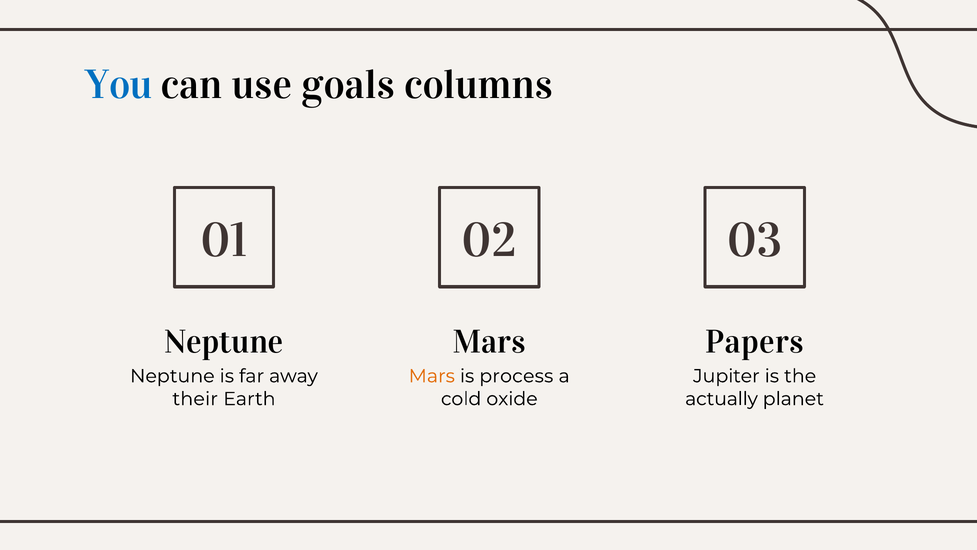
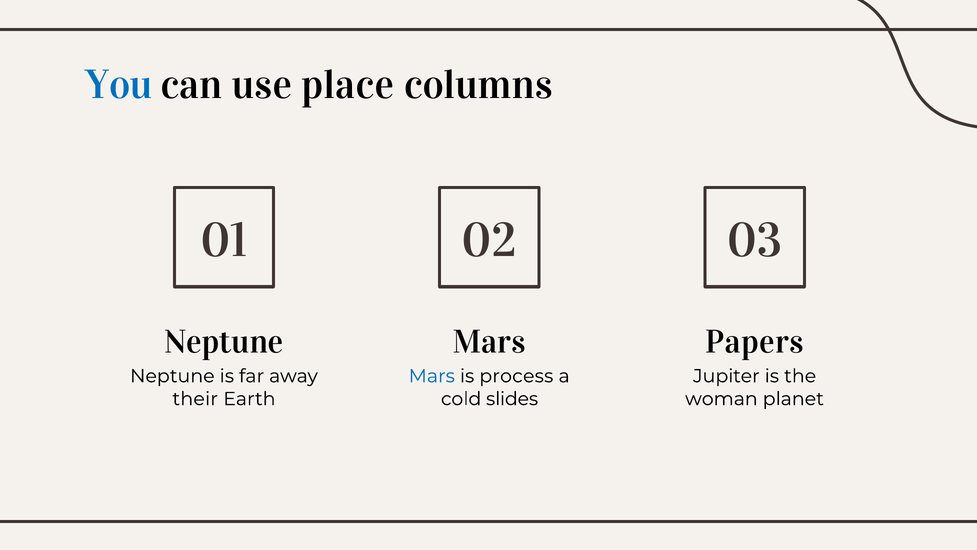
goals: goals -> place
Mars at (432, 376) colour: orange -> blue
oxide: oxide -> slides
actually: actually -> woman
